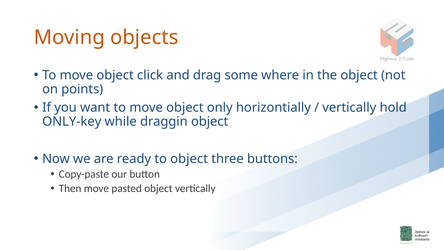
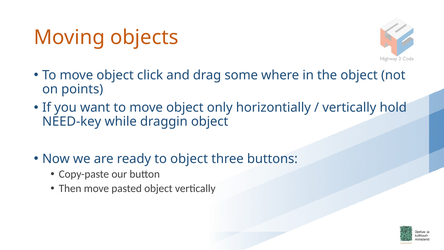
ONLY-key: ONLY-key -> NEED-key
